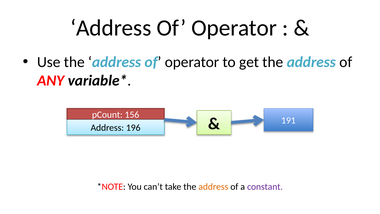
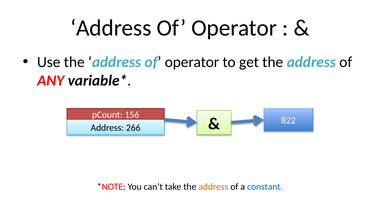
196: 196 -> 266
191: 191 -> 822
constant colour: purple -> blue
